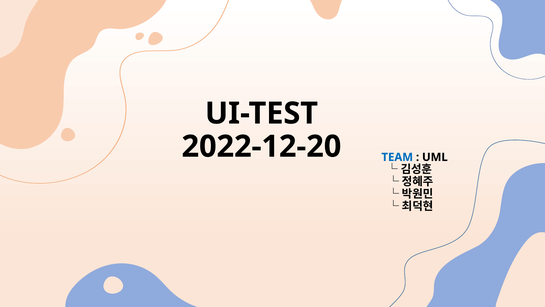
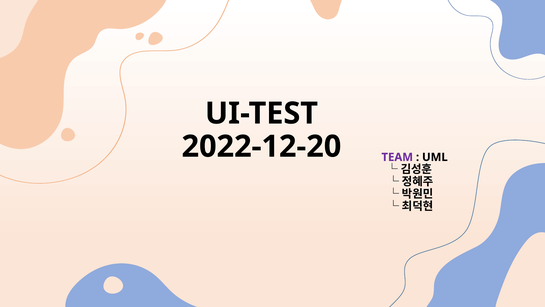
TEAM colour: blue -> purple
